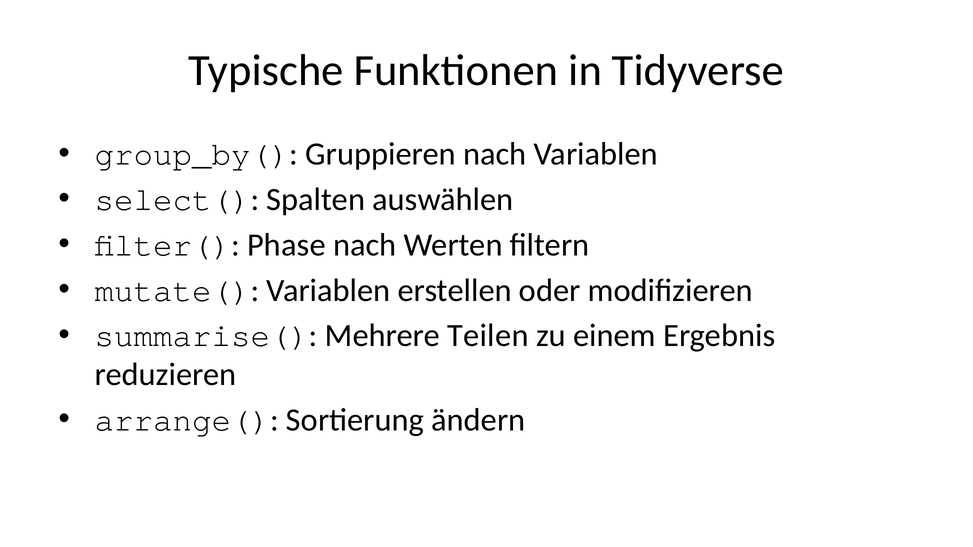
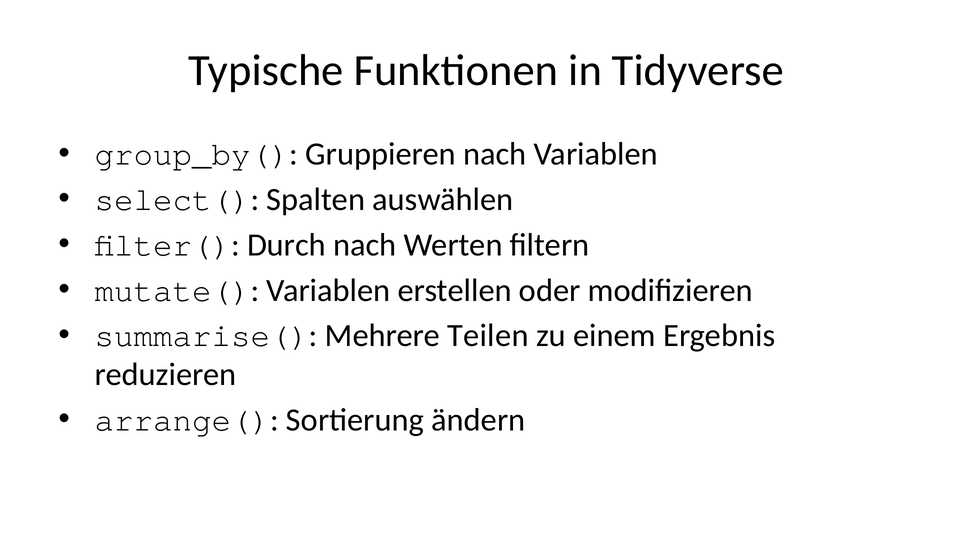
Phase: Phase -> Durch
